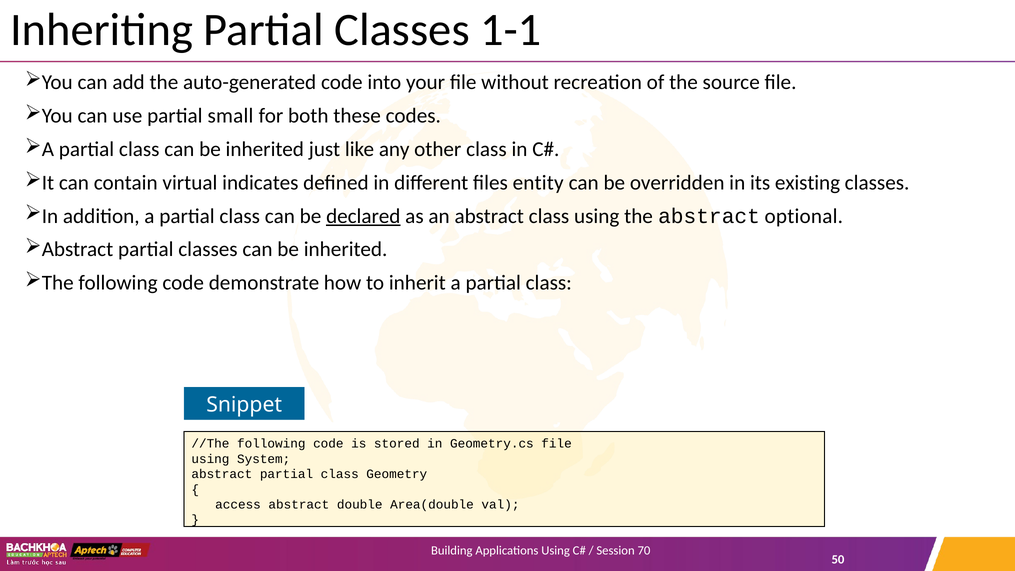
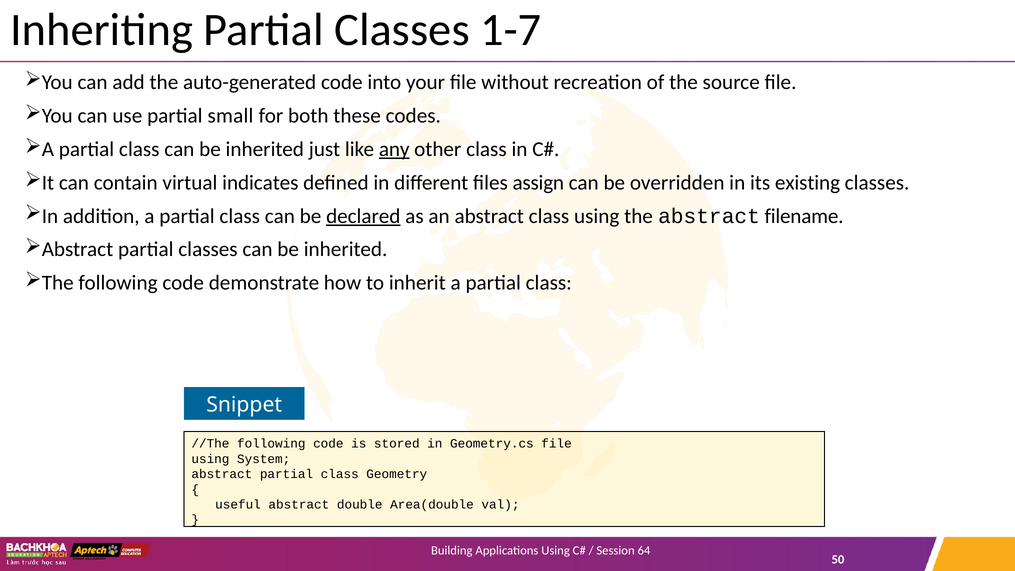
1-1: 1-1 -> 1-7
any underline: none -> present
entity: entity -> assign
optional: optional -> filename
access: access -> useful
70: 70 -> 64
